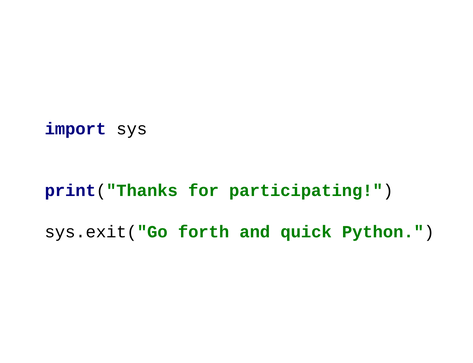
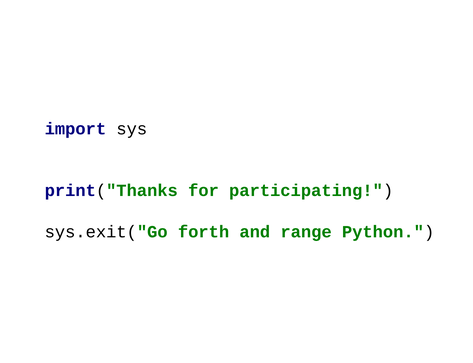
quick: quick -> range
